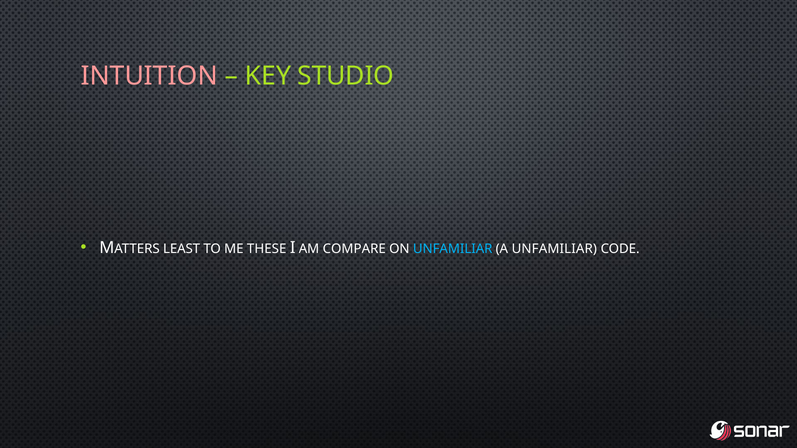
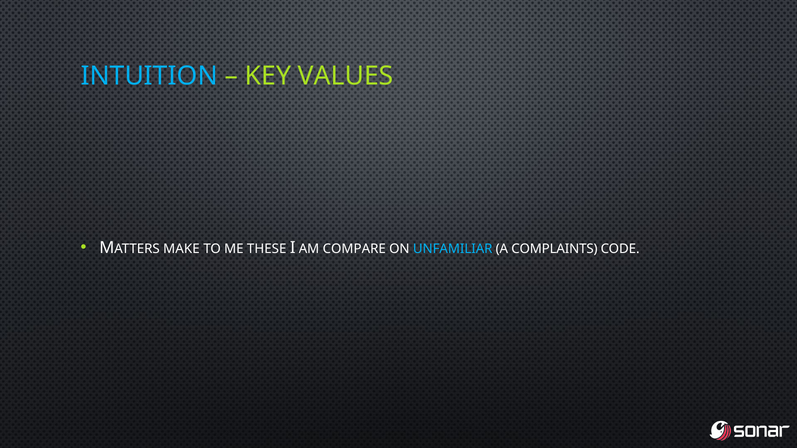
INTUITION colour: pink -> light blue
STUDIO: STUDIO -> VALUES
LEAST: LEAST -> MAKE
A UNFAMILIAR: UNFAMILIAR -> COMPLAINTS
